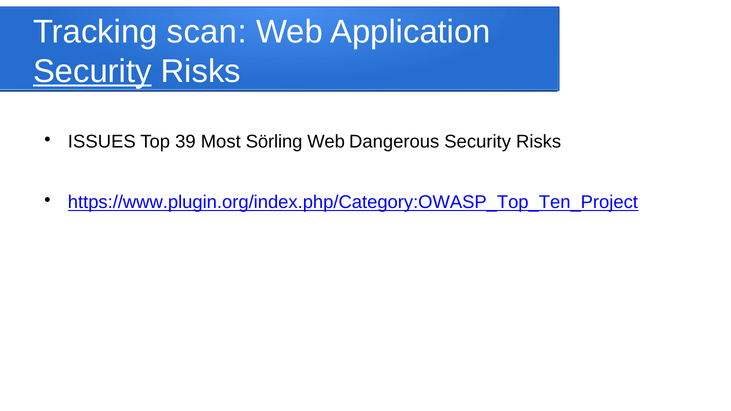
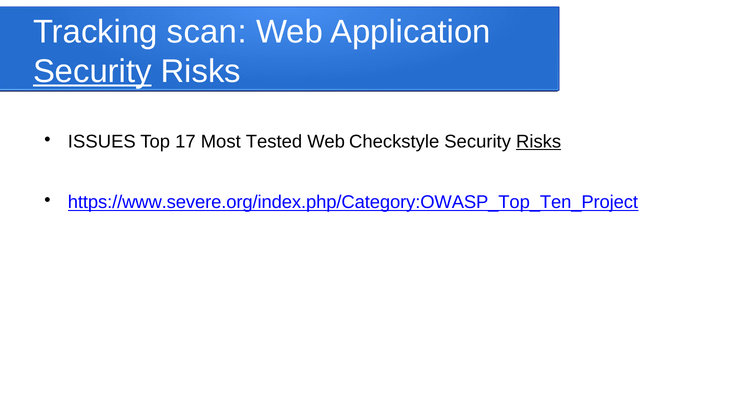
39: 39 -> 17
Sörling: Sörling -> Tested
Dangerous: Dangerous -> Checkstyle
Risks at (539, 142) underline: none -> present
https://www.plugin.org/index.php/Category:OWASP_Top_Ten_Project: https://www.plugin.org/index.php/Category:OWASP_Top_Ten_Project -> https://www.severe.org/index.php/Category:OWASP_Top_Ten_Project
